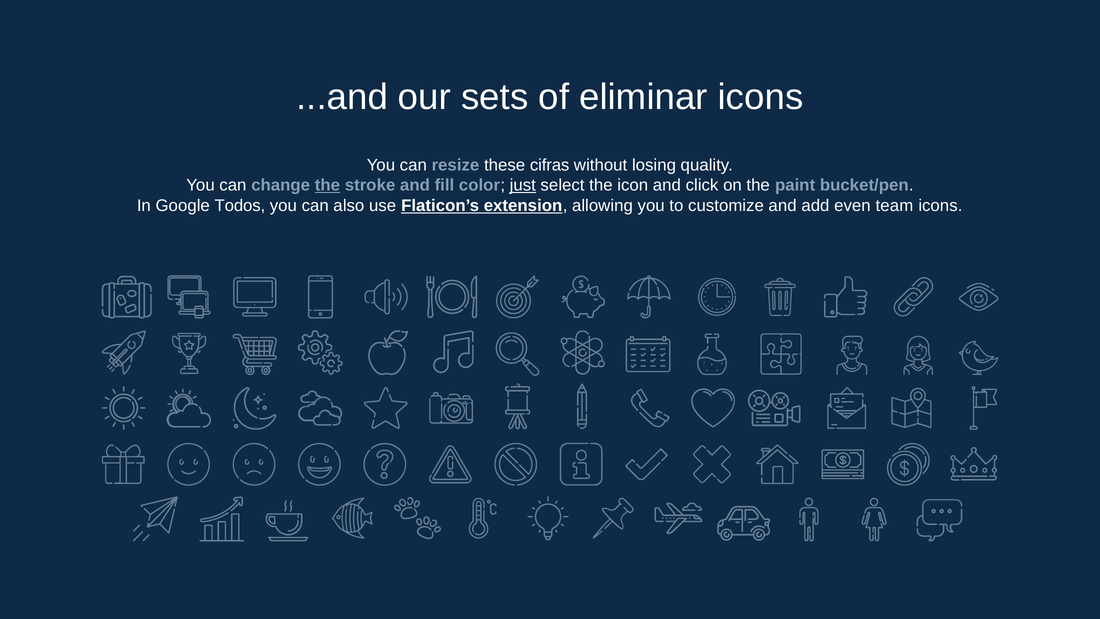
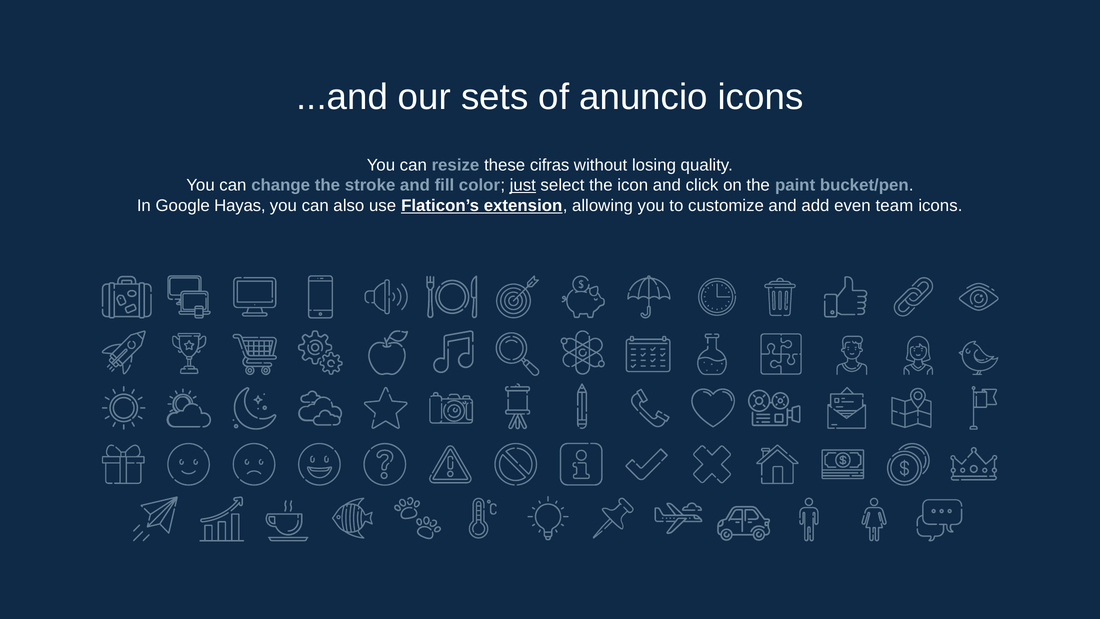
eliminar: eliminar -> anuncio
the at (327, 185) underline: present -> none
Todos: Todos -> Hayas
